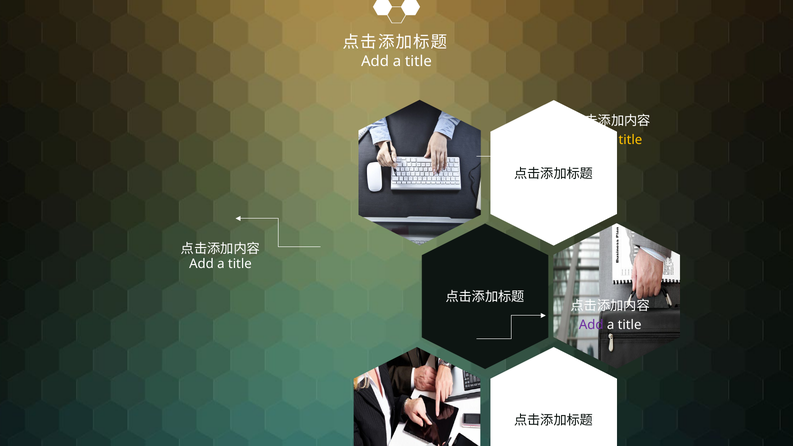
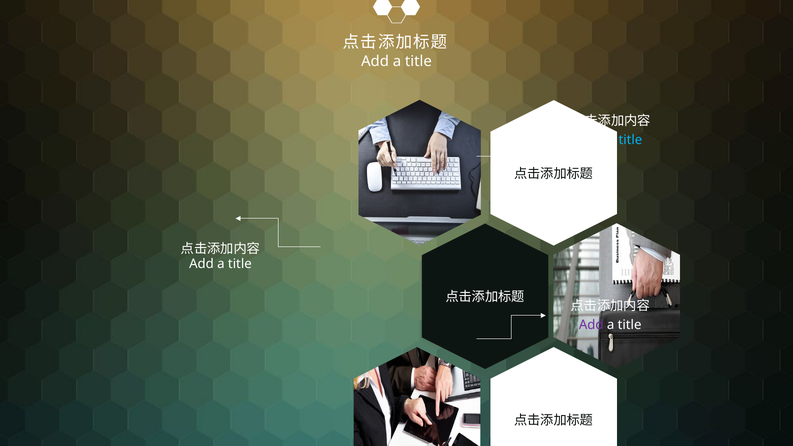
title at (630, 140) colour: yellow -> light blue
